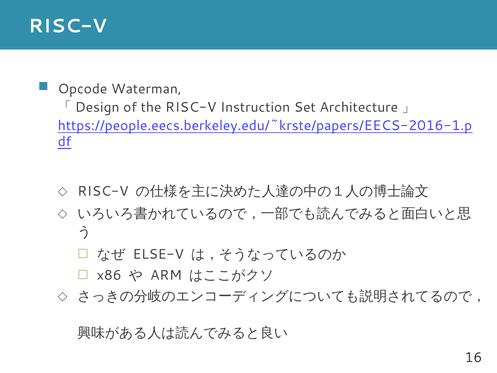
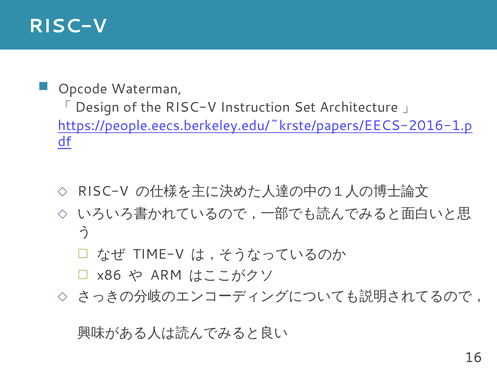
ELSE-V: ELSE-V -> TIME-V
